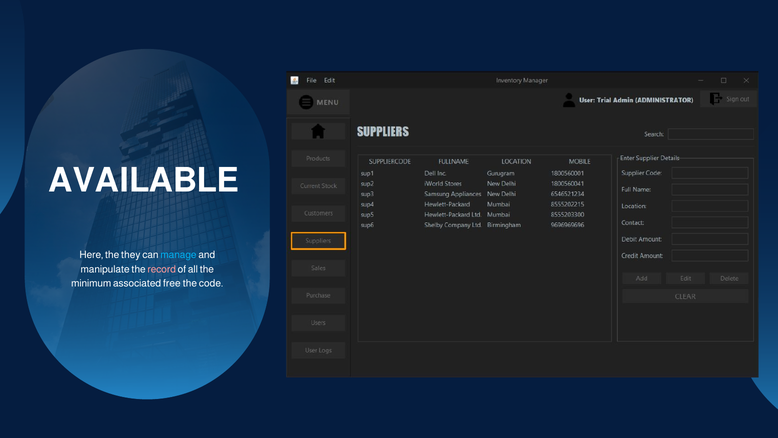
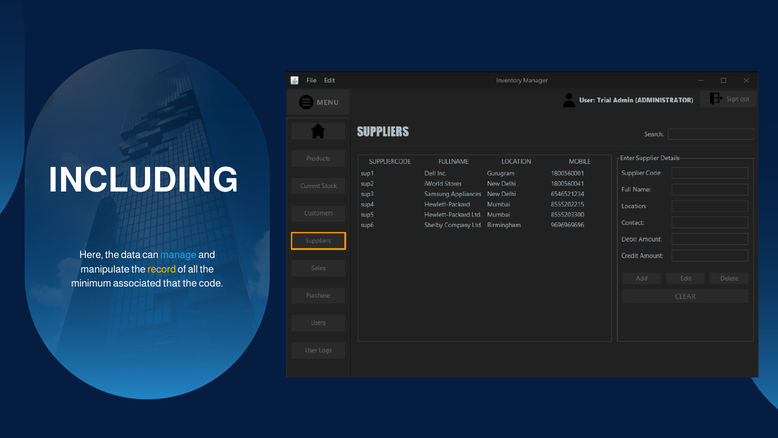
AVAILABLE: AVAILABLE -> INCLUDING
they: they -> data
record colour: pink -> yellow
free: free -> that
